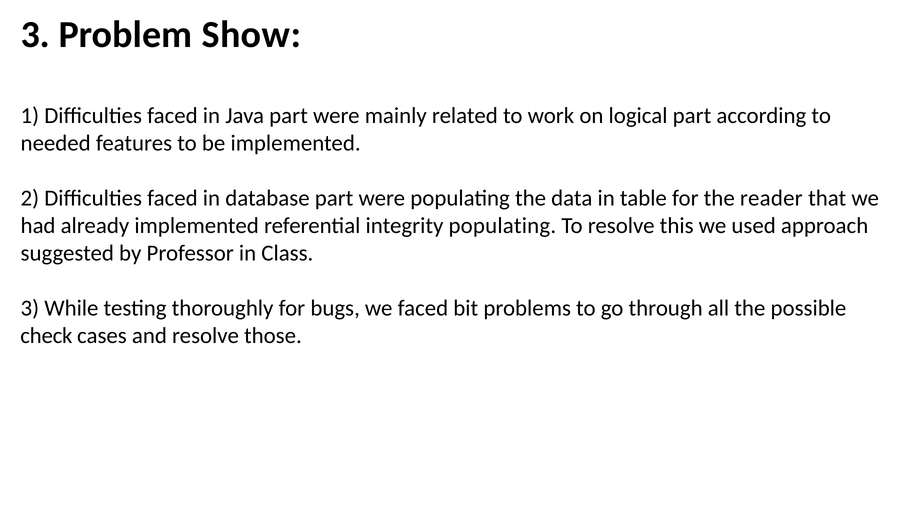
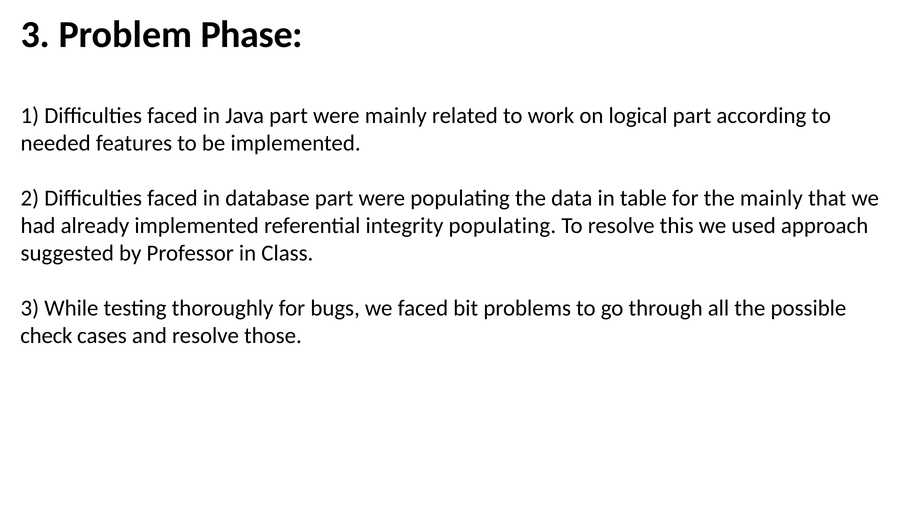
Show: Show -> Phase
the reader: reader -> mainly
